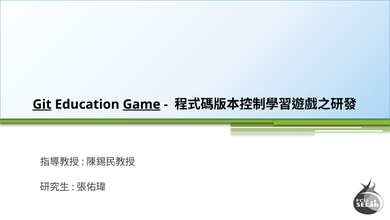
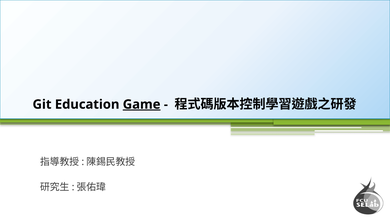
Git underline: present -> none
